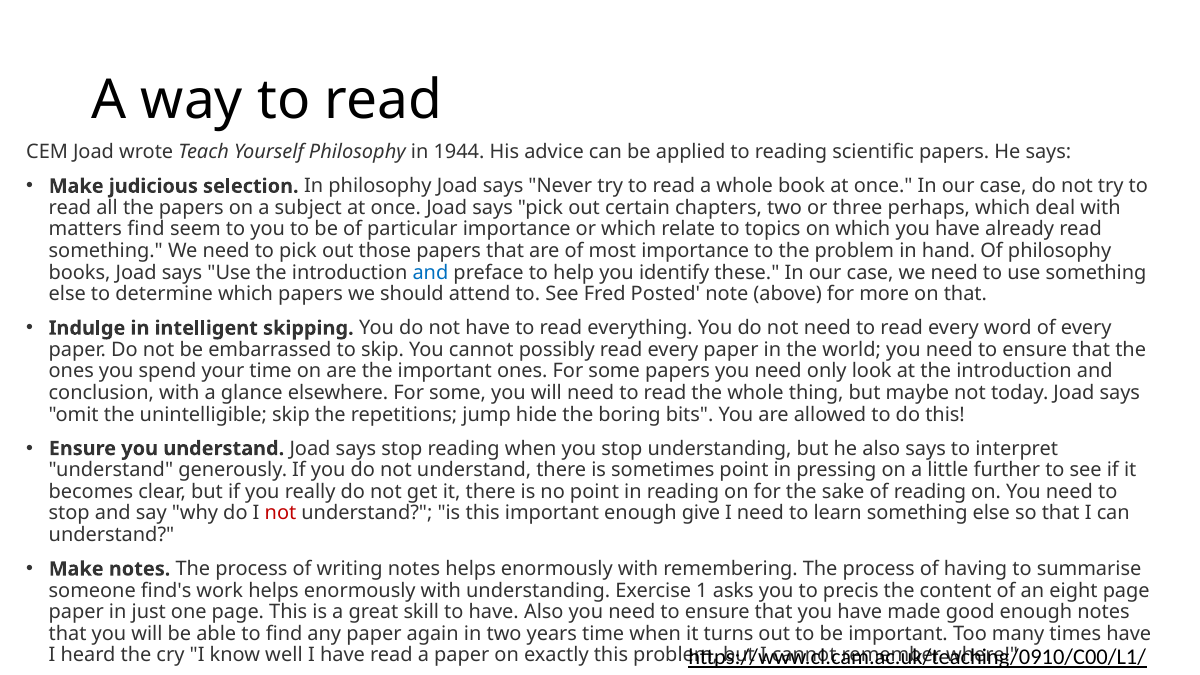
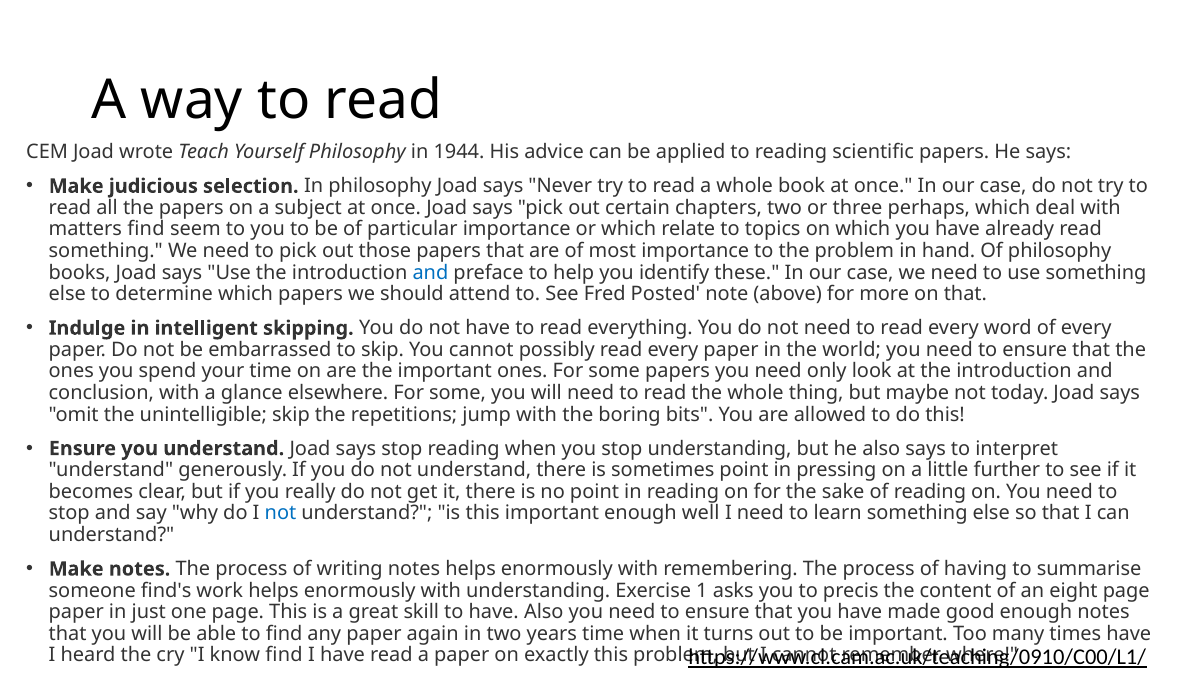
jump hide: hide -> with
not at (281, 513) colour: red -> blue
give: give -> well
know well: well -> find
